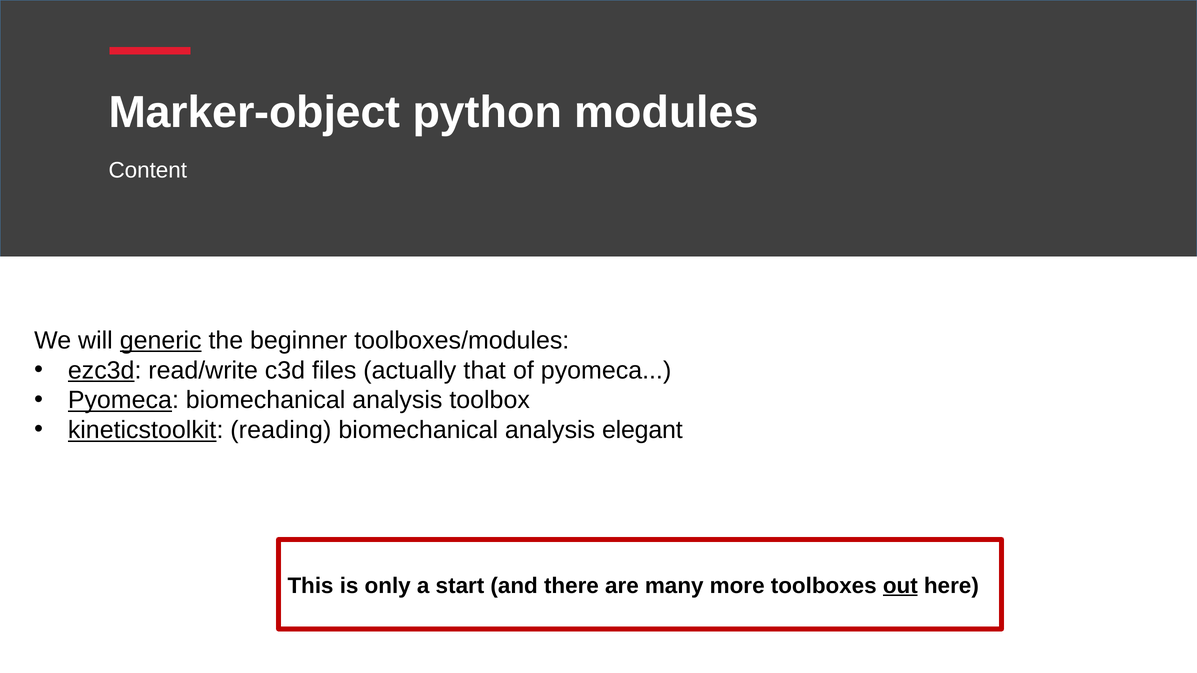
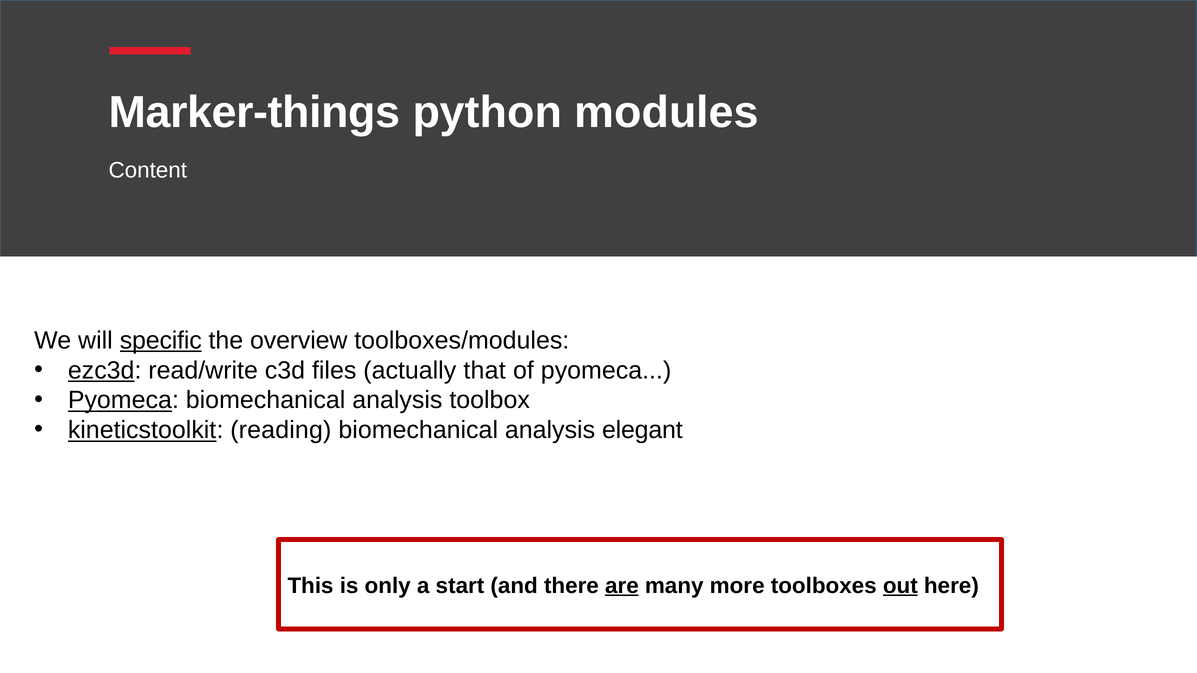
Marker-object: Marker-object -> Marker-things
generic: generic -> specific
beginner: beginner -> overview
are underline: none -> present
